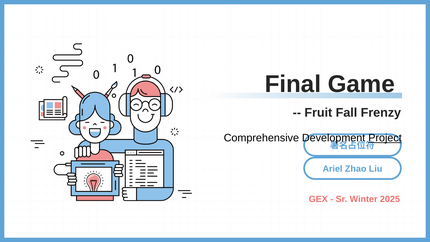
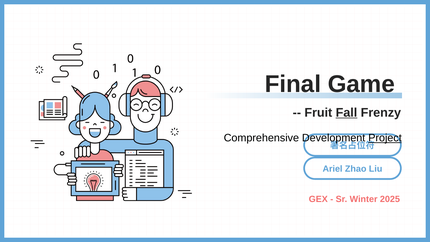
Fall underline: none -> present
